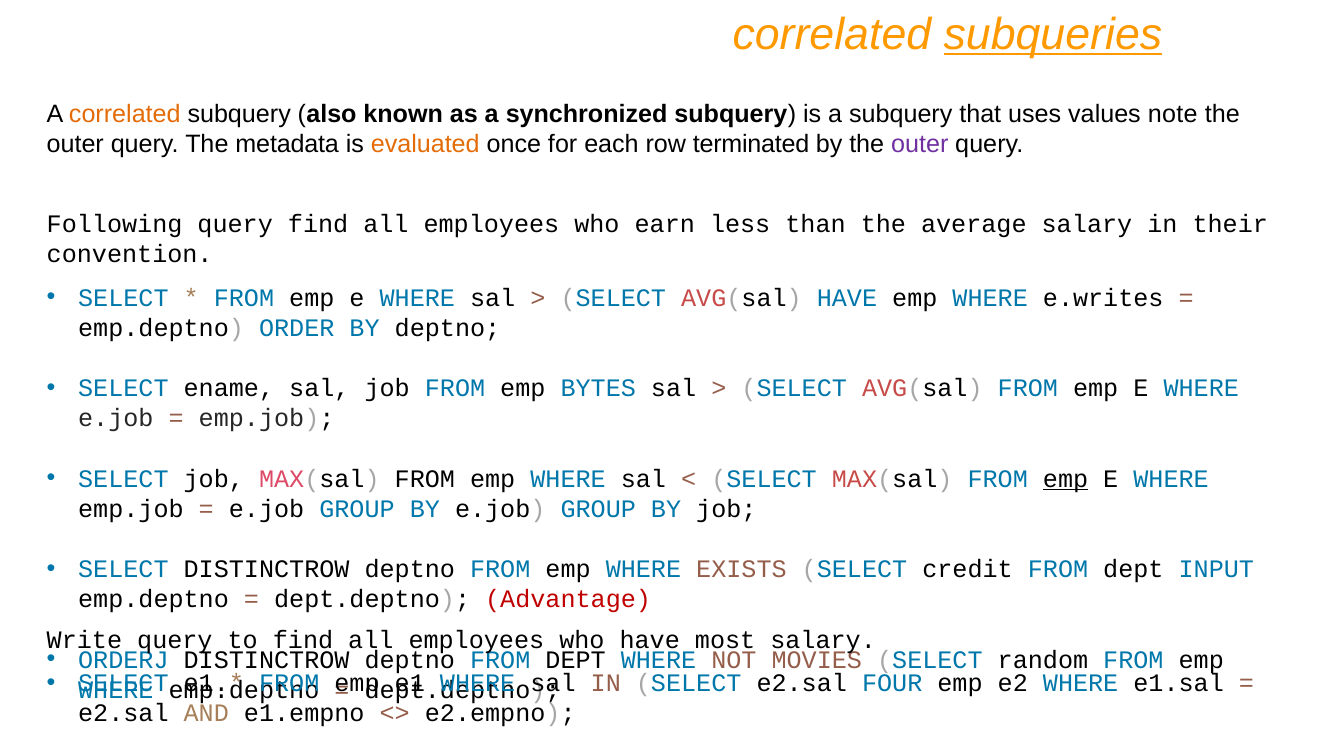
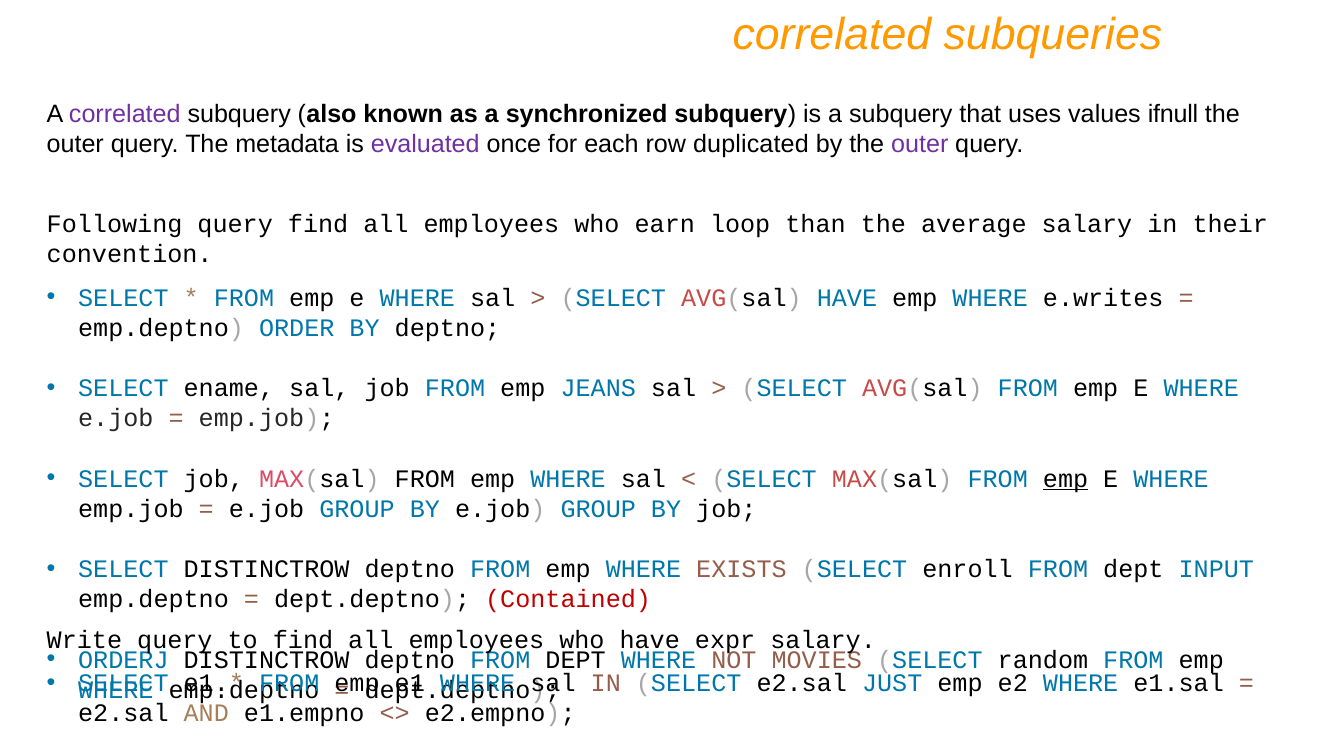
subqueries underline: present -> none
correlated at (125, 114) colour: orange -> purple
note: note -> ifnull
evaluated colour: orange -> purple
terminated: terminated -> duplicated
less: less -> loop
BYTES: BYTES -> JEANS
credit: credit -> enroll
Advantage: Advantage -> Contained
most: most -> expr
FOUR: FOUR -> JUST
